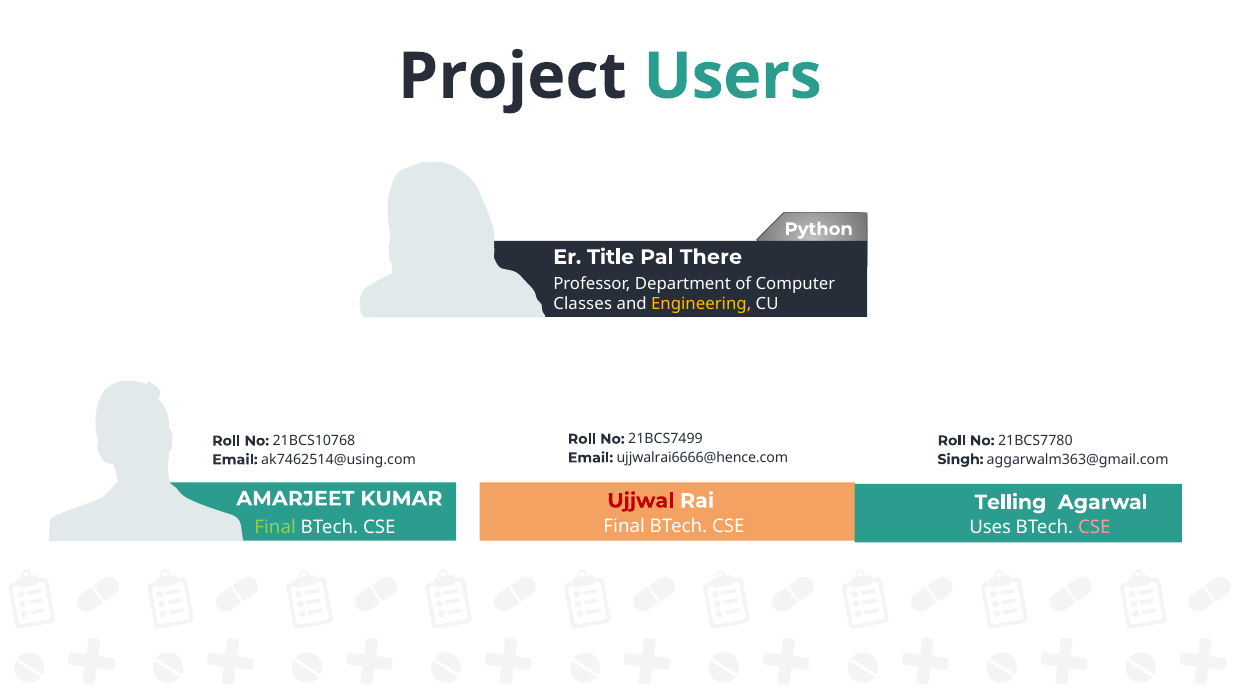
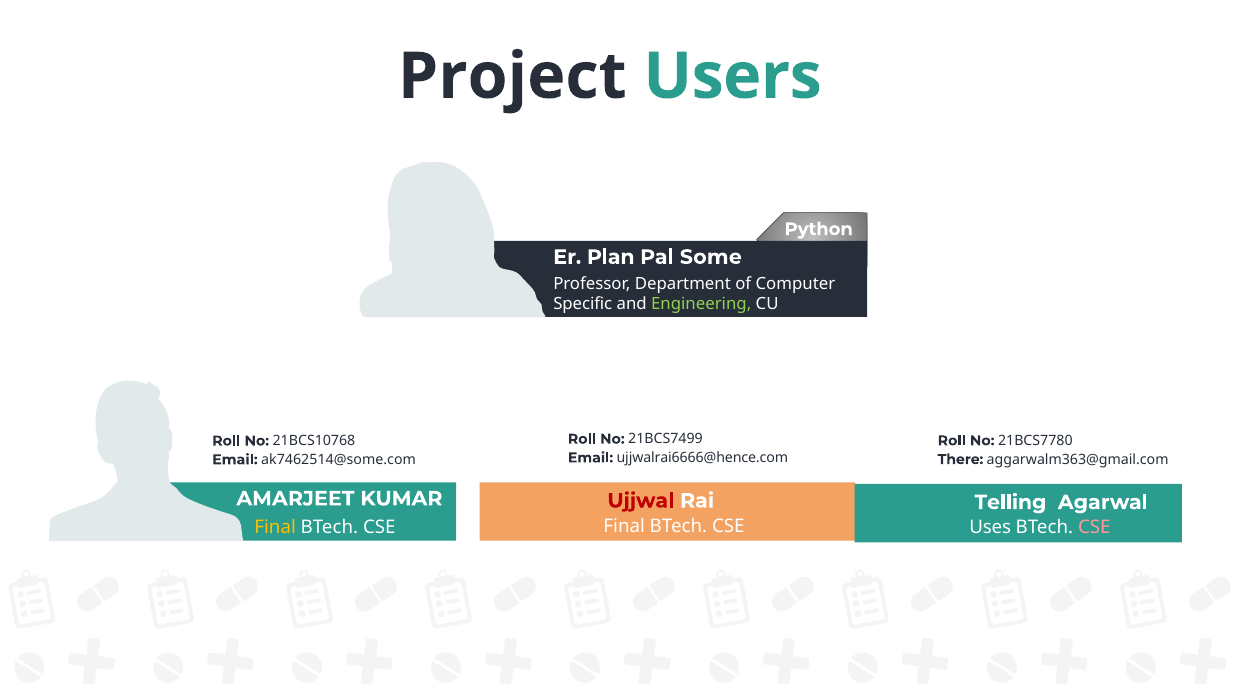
Title: Title -> Plan
There: There -> Some
Classes: Classes -> Specific
Engineering colour: yellow -> light green
Singh: Singh -> There
ak7462514@using.com: ak7462514@using.com -> ak7462514@some.com
Final at (275, 527) colour: light green -> yellow
